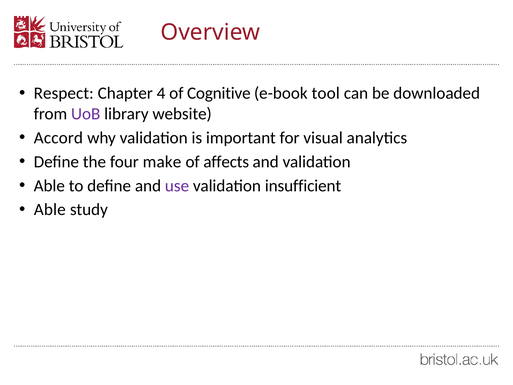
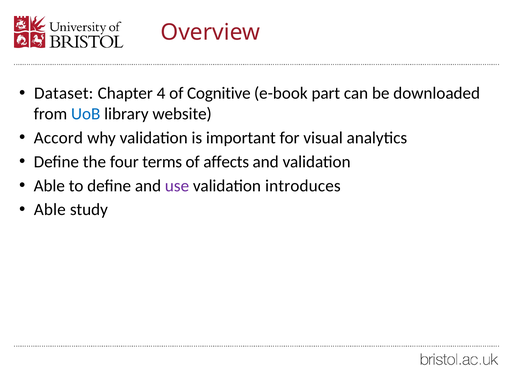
Respect: Respect -> Dataset
tool: tool -> part
UoB colour: purple -> blue
make: make -> terms
insufficient: insufficient -> introduces
